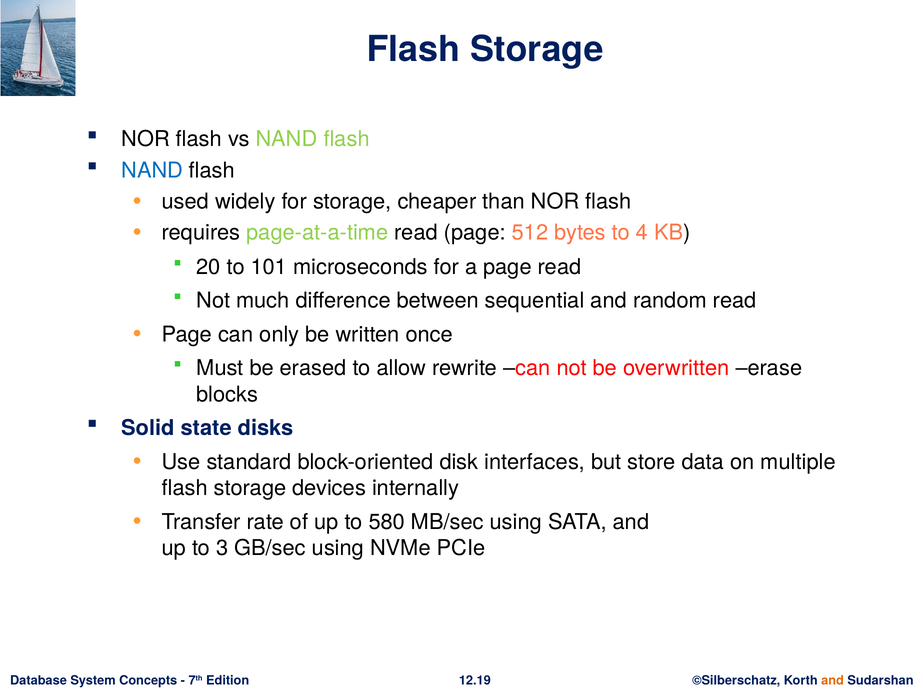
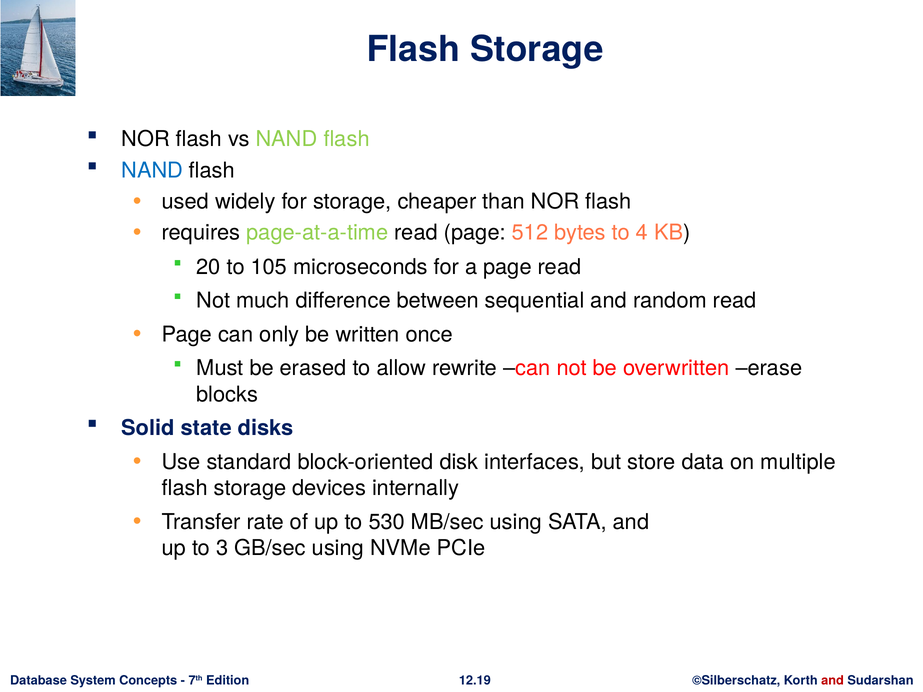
101: 101 -> 105
580: 580 -> 530
and at (833, 681) colour: orange -> red
